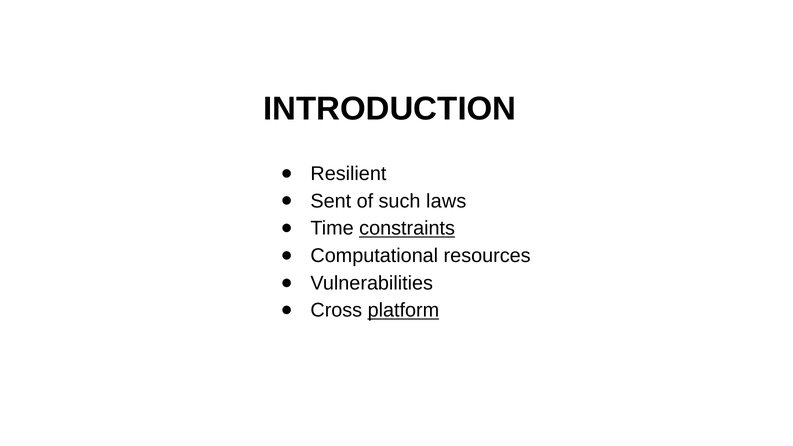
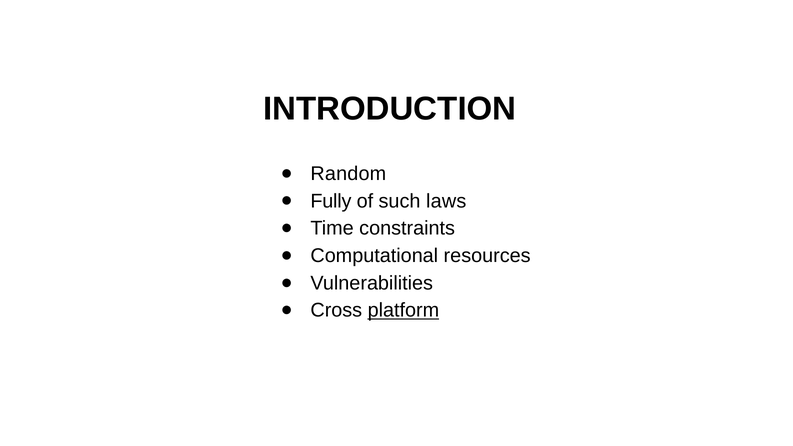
Resilient: Resilient -> Random
Sent: Sent -> Fully
constraints underline: present -> none
